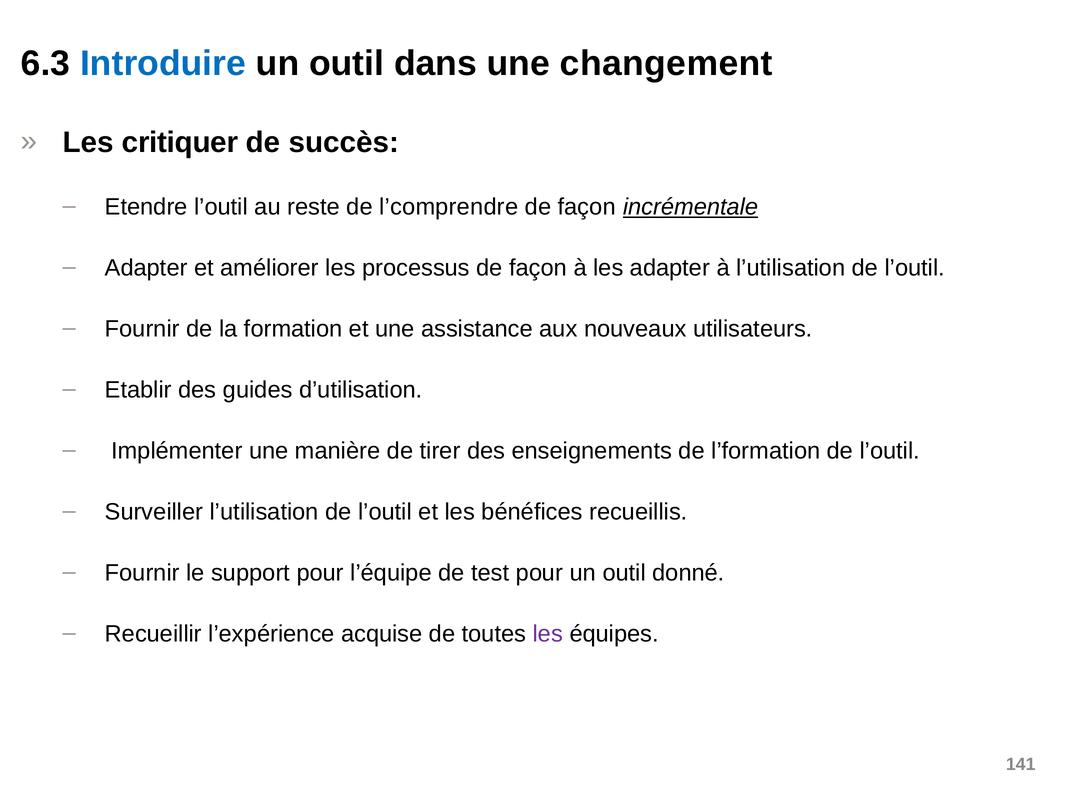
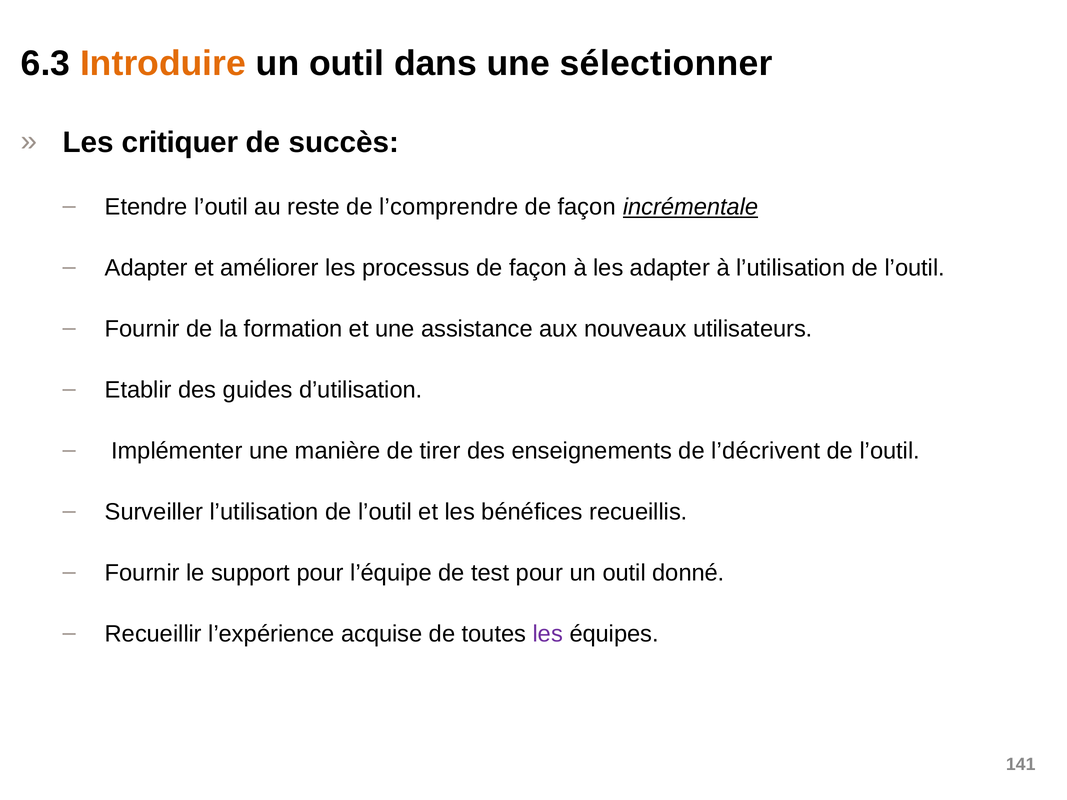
Introduire colour: blue -> orange
changement: changement -> sélectionner
l’formation: l’formation -> l’décrivent
